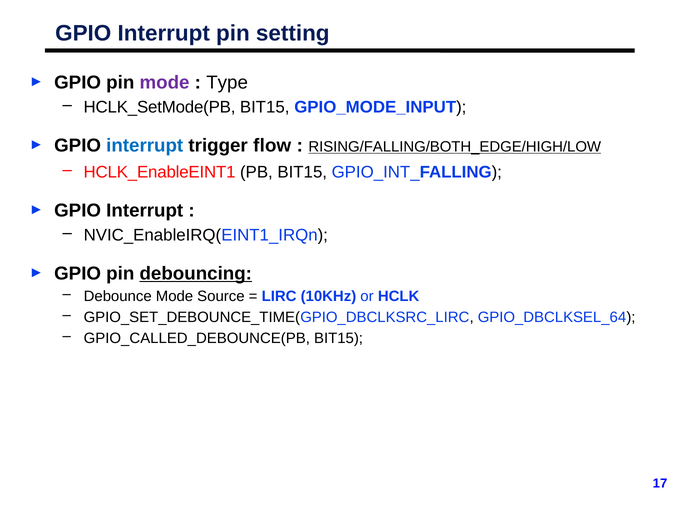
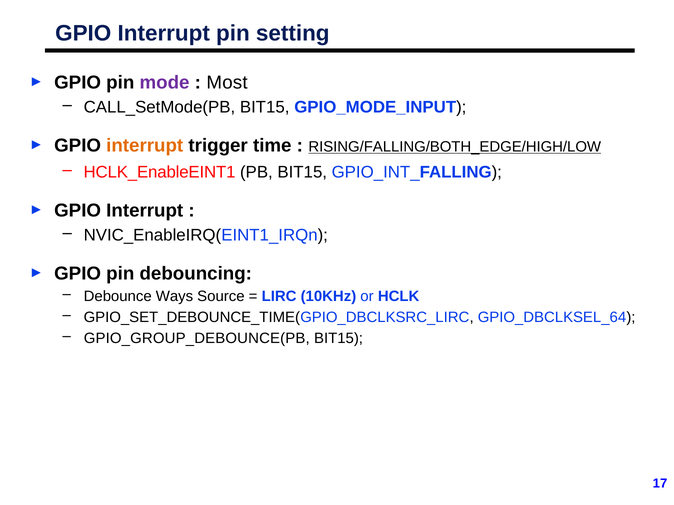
Type: Type -> Most
HCLK_SetMode(PB: HCLK_SetMode(PB -> CALL_SetMode(PB
interrupt at (145, 146) colour: blue -> orange
flow: flow -> time
debouncing underline: present -> none
Debounce Mode: Mode -> Ways
GPIO_CALLED_DEBOUNCE(PB: GPIO_CALLED_DEBOUNCE(PB -> GPIO_GROUP_DEBOUNCE(PB
